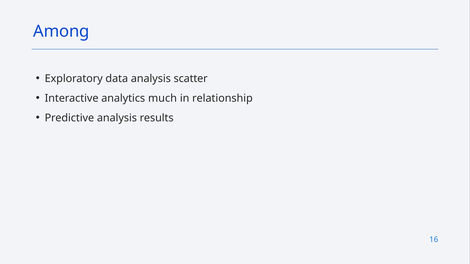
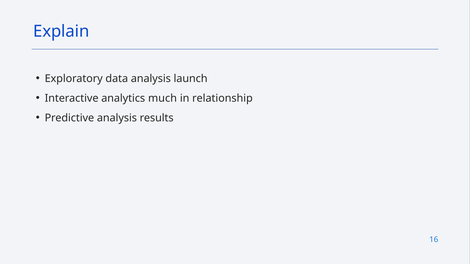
Among: Among -> Explain
scatter: scatter -> launch
